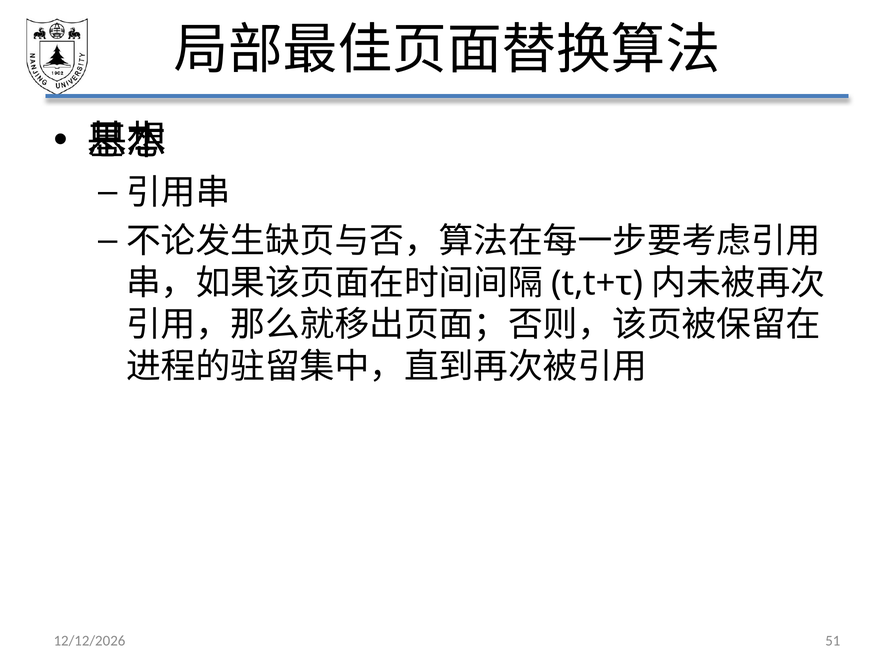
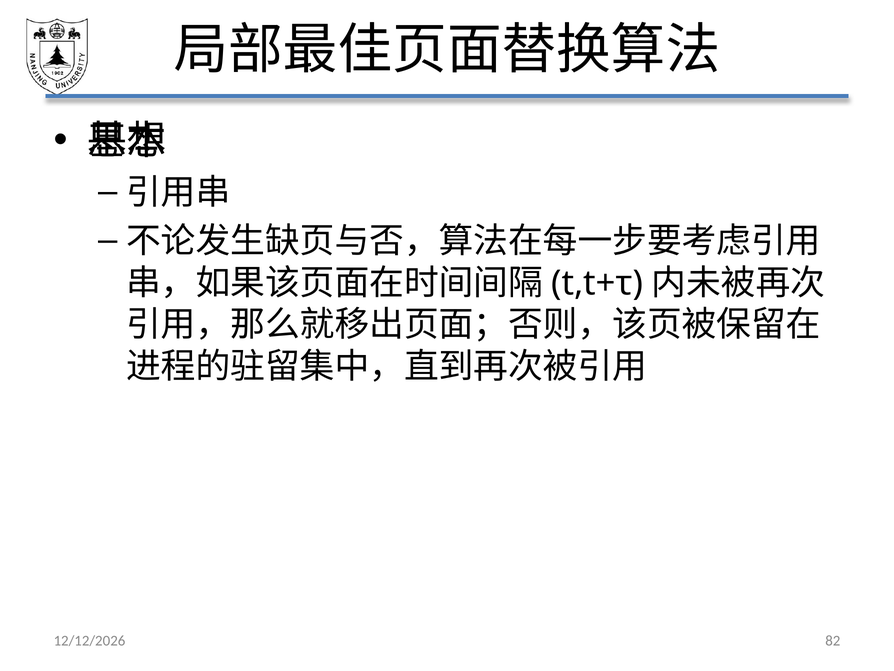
51: 51 -> 82
